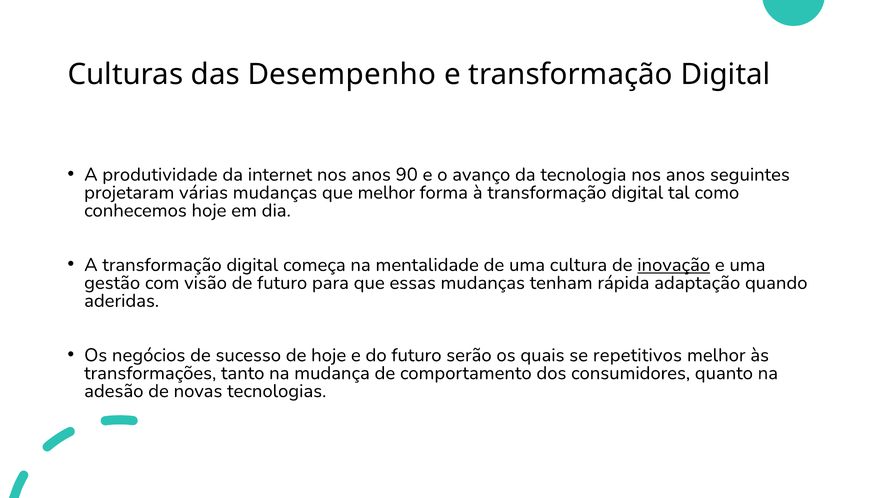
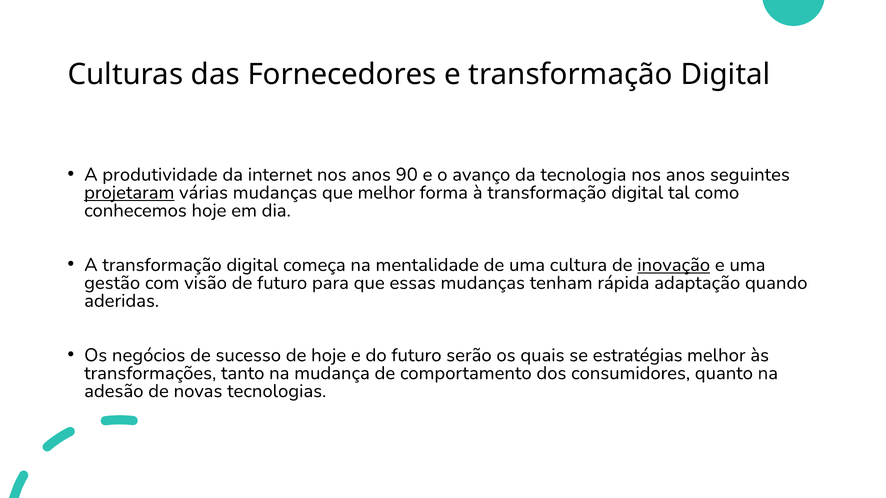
Desempenho: Desempenho -> Fornecedores
projetaram underline: none -> present
repetitivos: repetitivos -> estratégias
